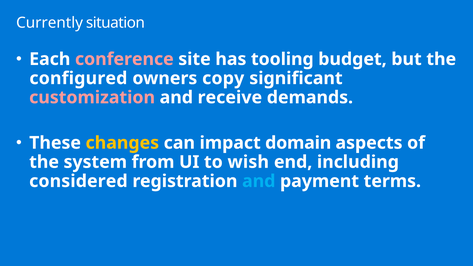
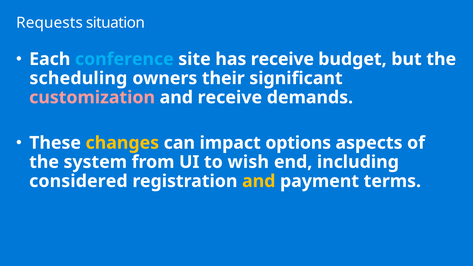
Currently: Currently -> Requests
conference colour: pink -> light blue
has tooling: tooling -> receive
configured: configured -> scheduling
copy: copy -> their
domain: domain -> options
and at (259, 181) colour: light blue -> yellow
